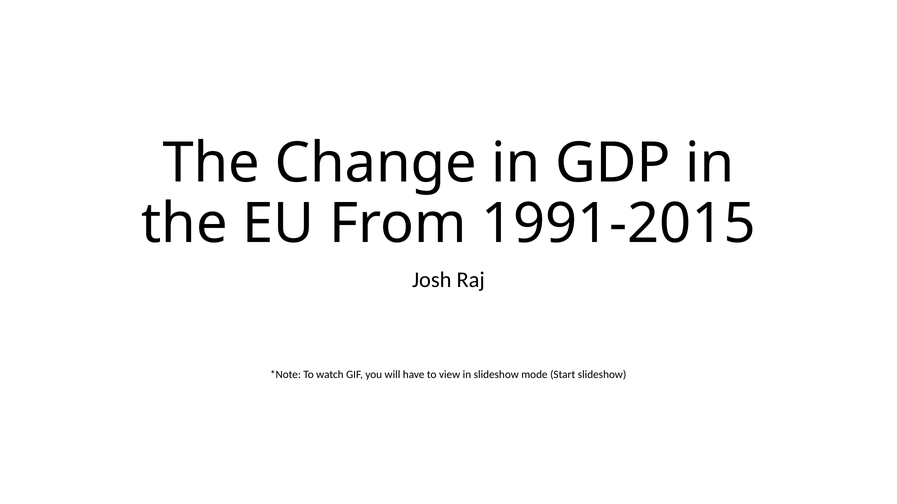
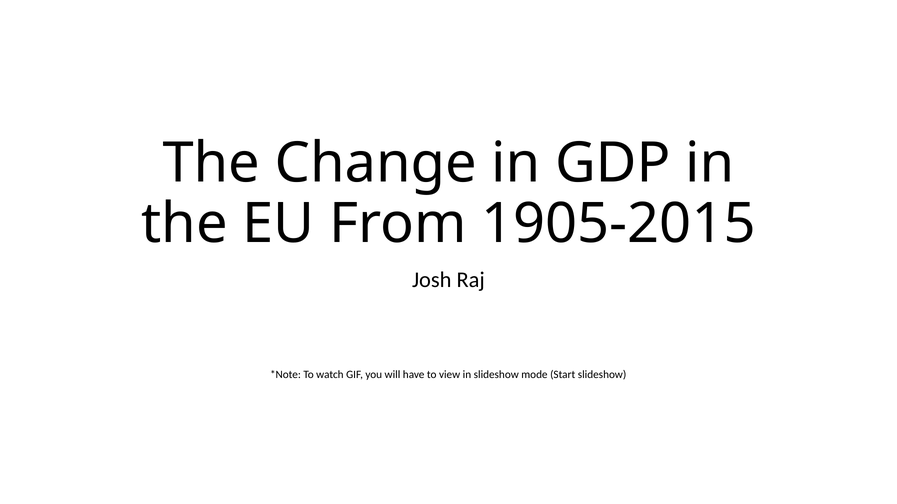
1991-2015: 1991-2015 -> 1905-2015
